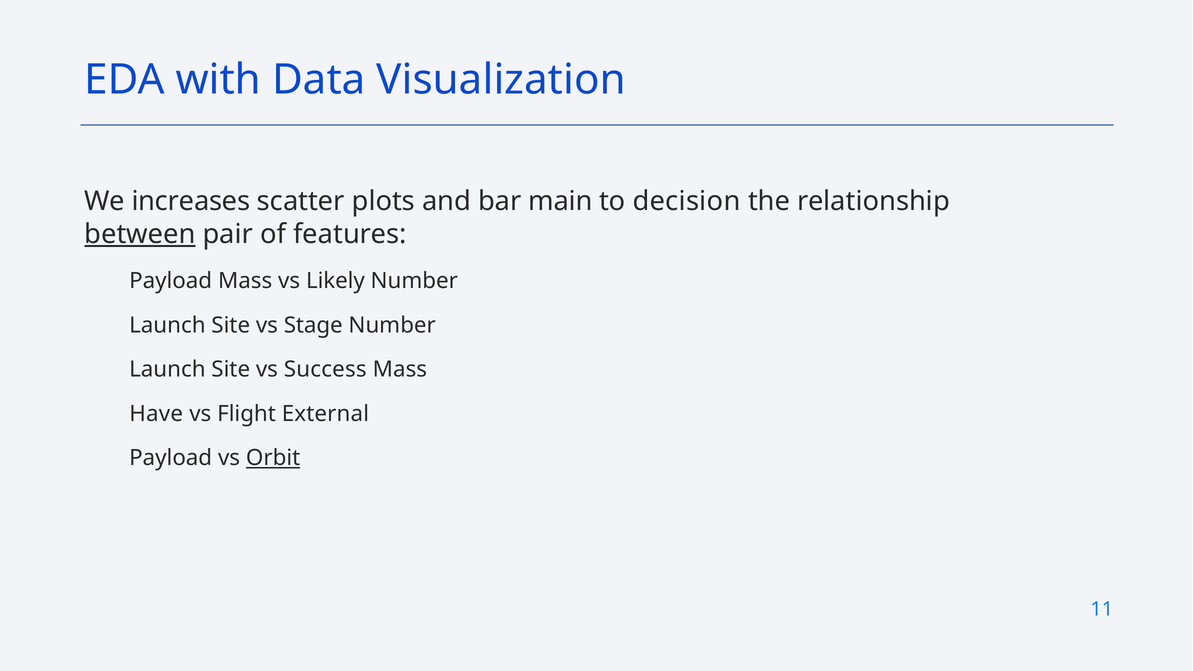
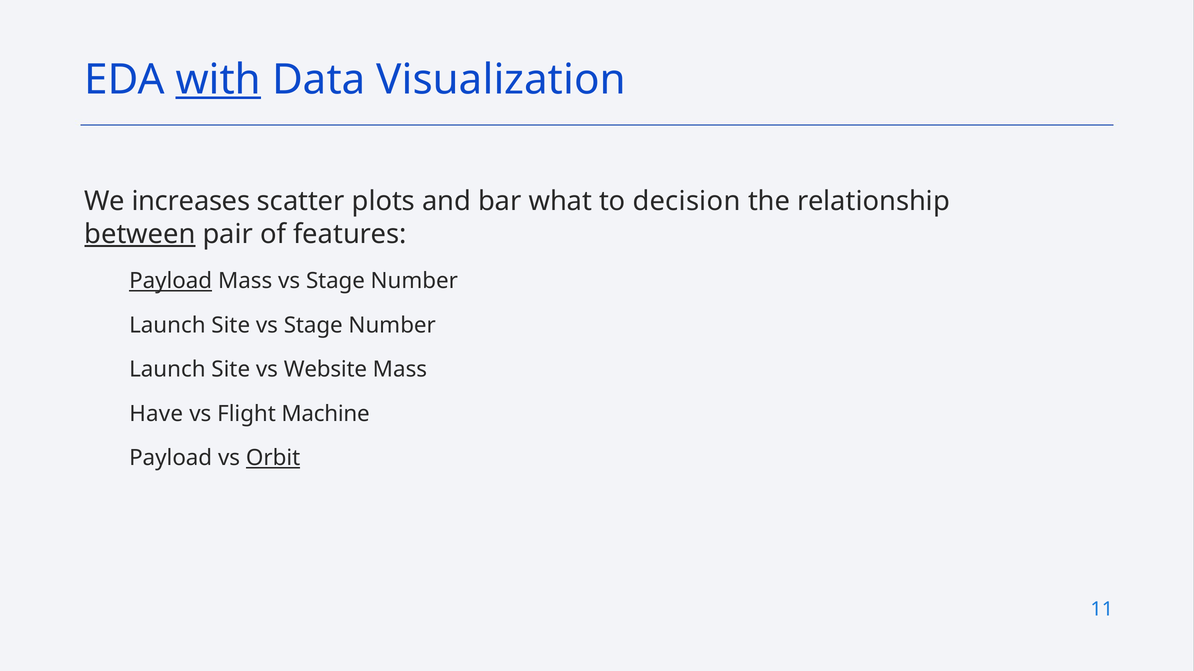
with underline: none -> present
main: main -> what
Payload at (171, 281) underline: none -> present
Mass vs Likely: Likely -> Stage
Success: Success -> Website
External: External -> Machine
